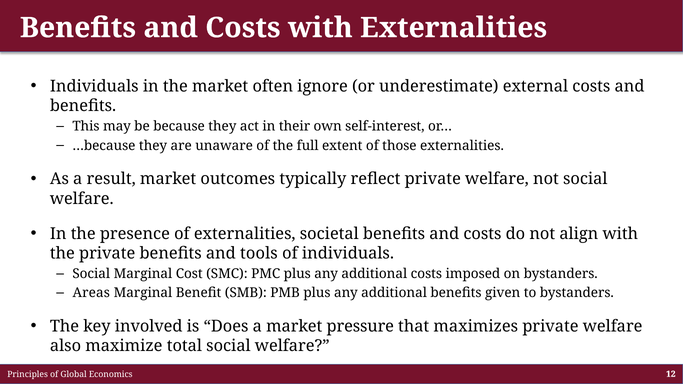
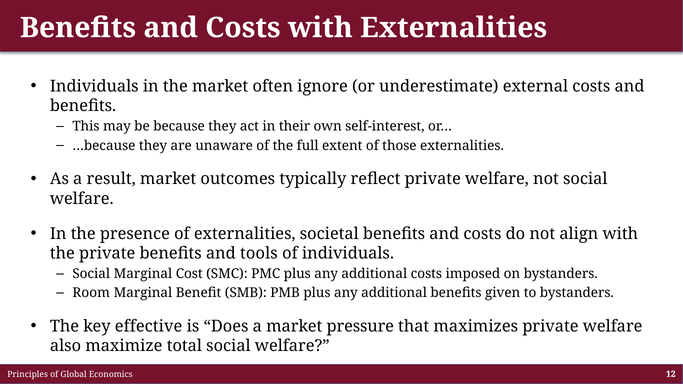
Areas: Areas -> Room
involved: involved -> effective
